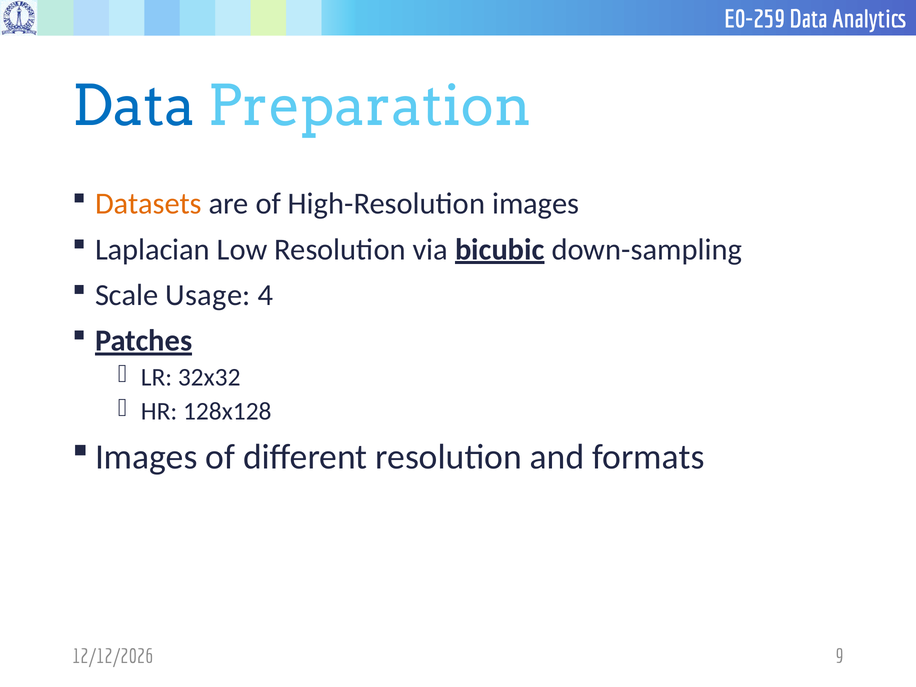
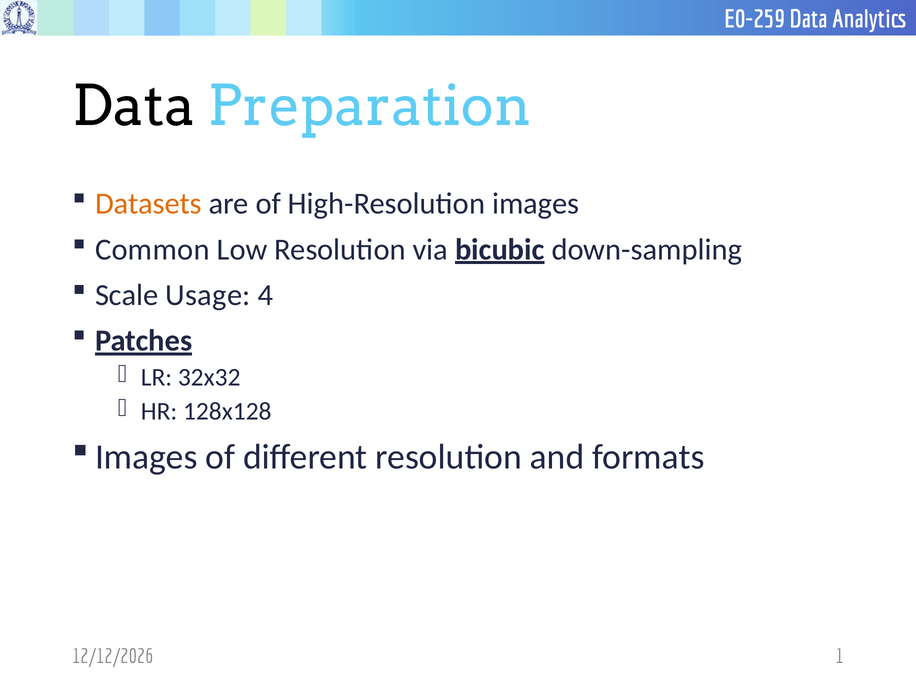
Data at (134, 107) colour: blue -> black
Laplacian: Laplacian -> Common
9: 9 -> 1
